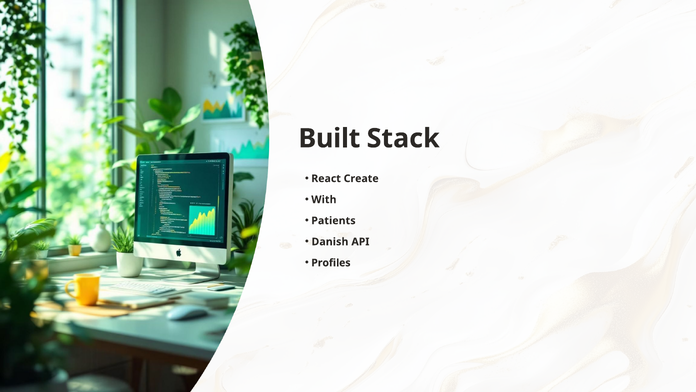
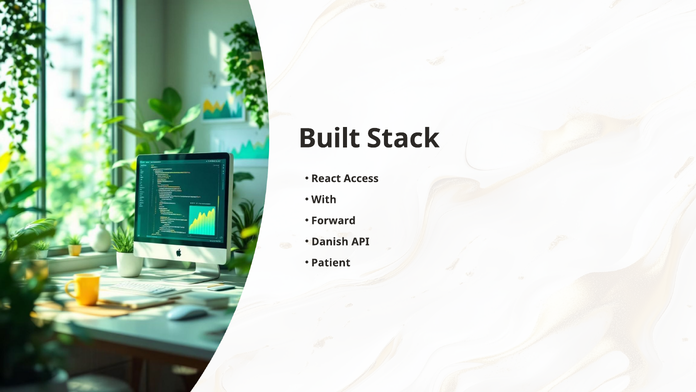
Create: Create -> Access
Patients: Patients -> Forward
Profiles: Profiles -> Patient
